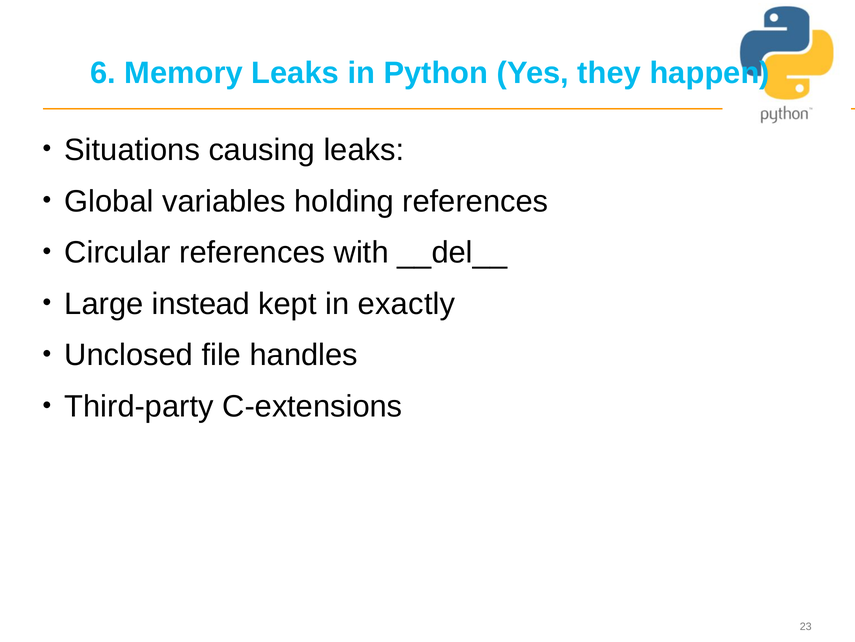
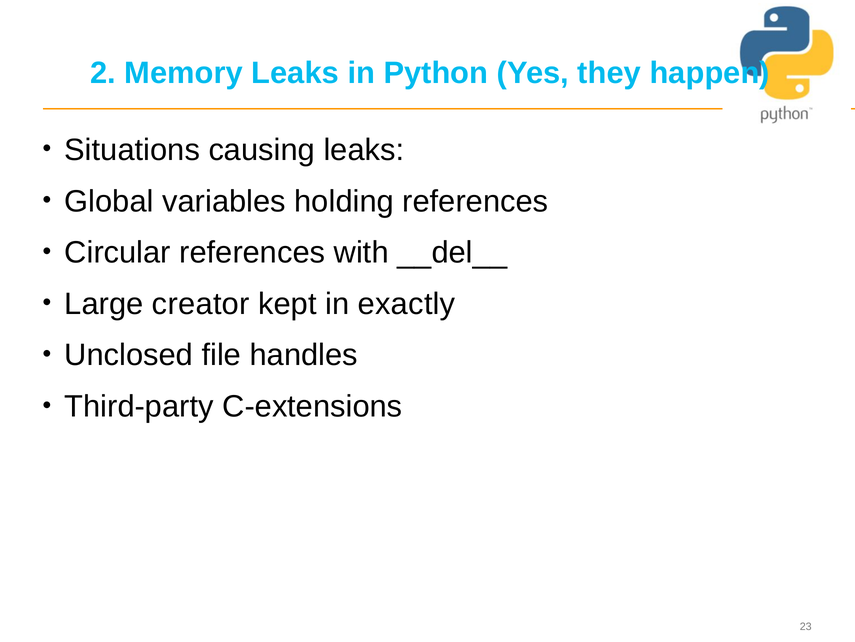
6: 6 -> 2
instead: instead -> creator
